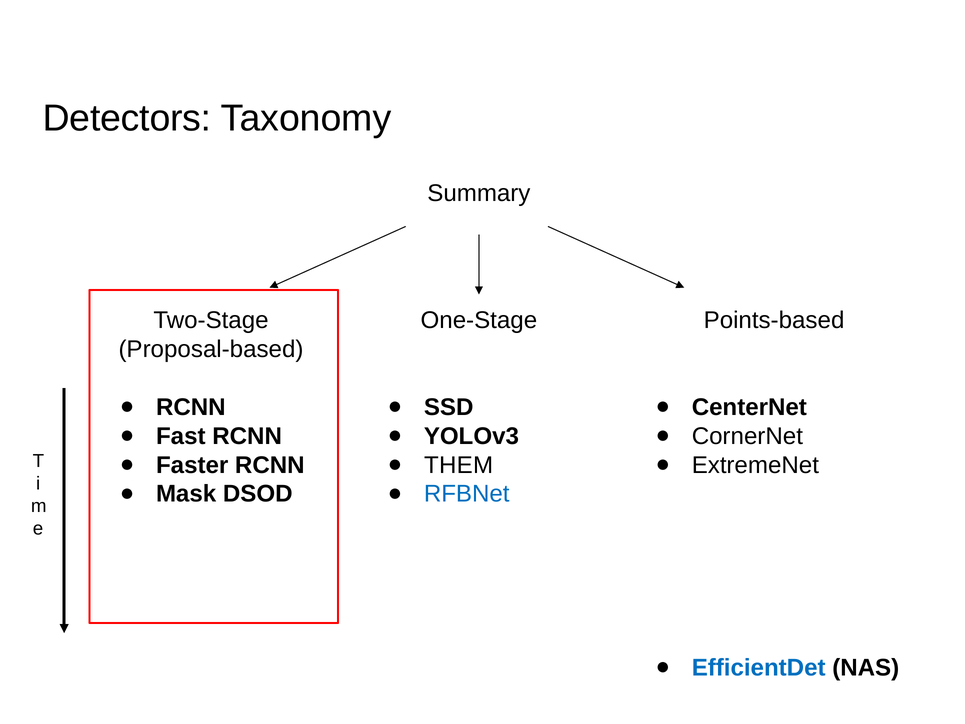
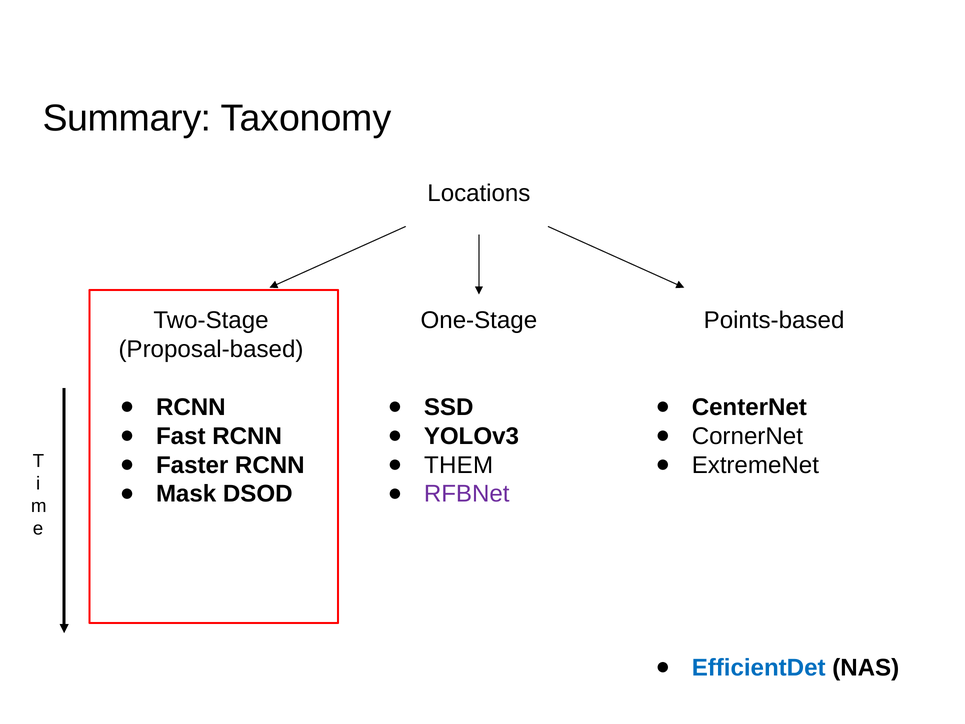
Detectors: Detectors -> Summary
Summary: Summary -> Locations
RFBNet colour: blue -> purple
